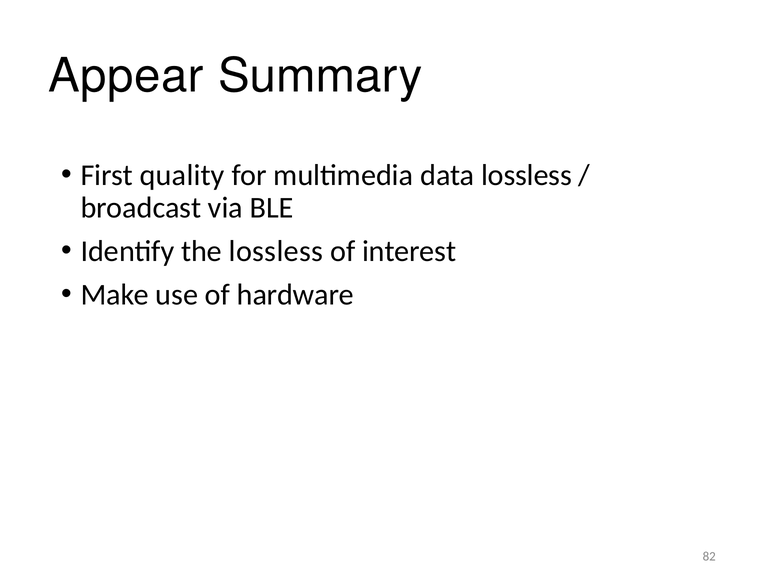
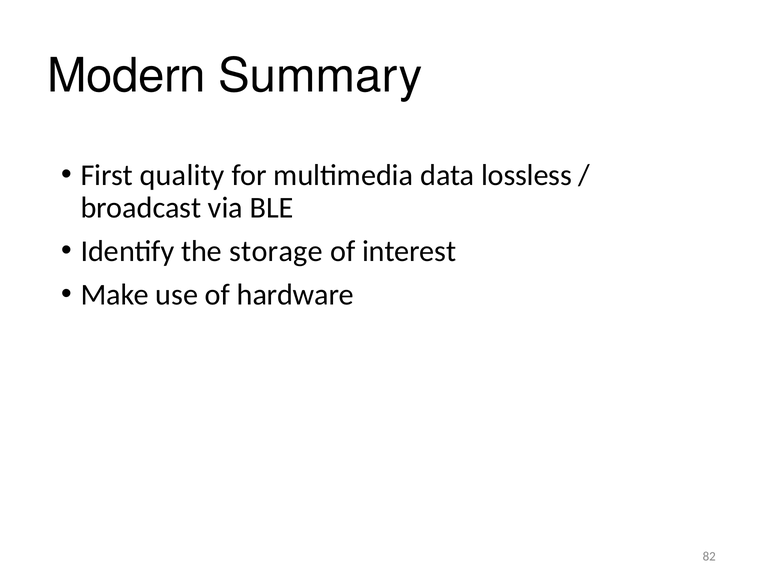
Appear: Appear -> Modern
the lossless: lossless -> storage
